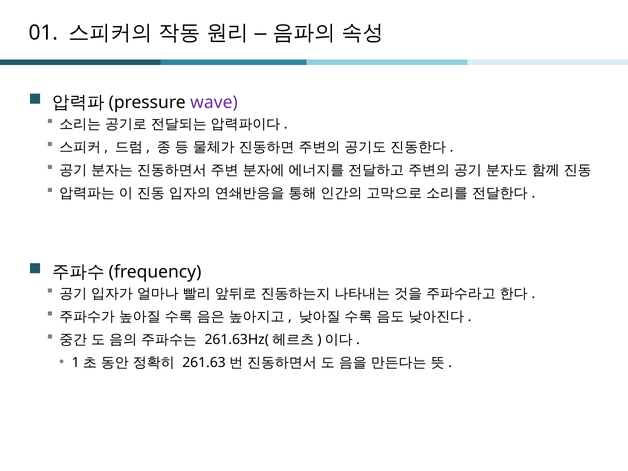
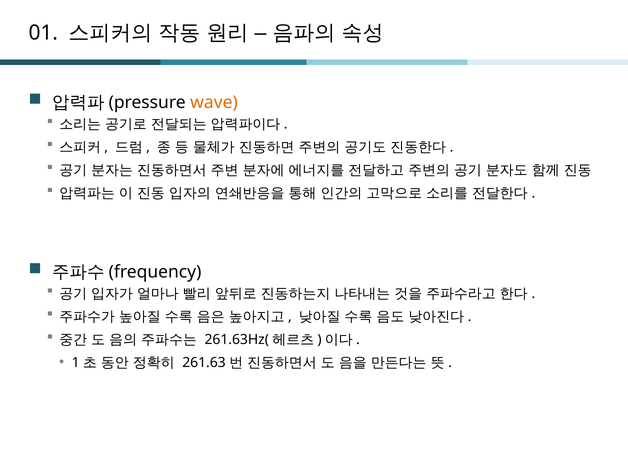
wave colour: purple -> orange
